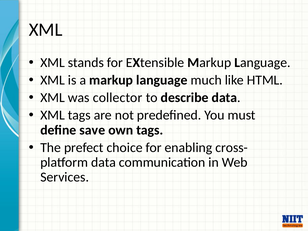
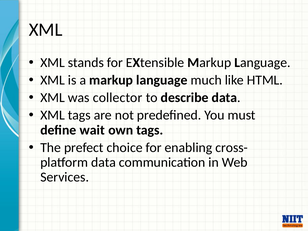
save: save -> wait
